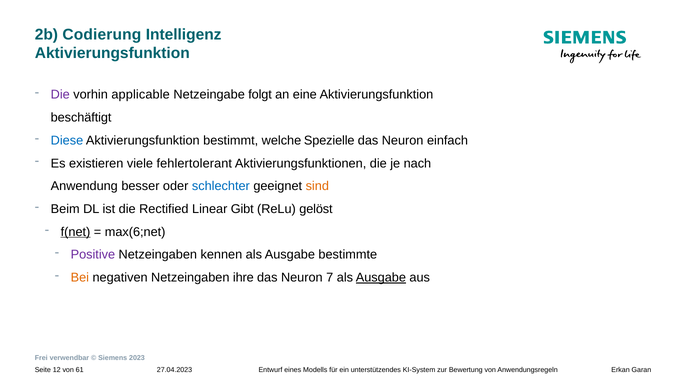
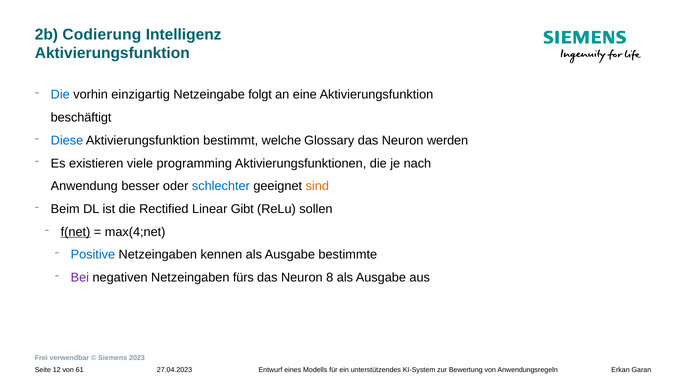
Die at (60, 95) colour: purple -> blue
applicable: applicable -> einzigartig
Spezielle: Spezielle -> Glossary
einfach: einfach -> werden
fehlertolerant: fehlertolerant -> programming
gelöst: gelöst -> sollen
max(6;net: max(6;net -> max(4;net
Positive colour: purple -> blue
Bei colour: orange -> purple
ihre: ihre -> fürs
7: 7 -> 8
Ausgabe at (381, 278) underline: present -> none
